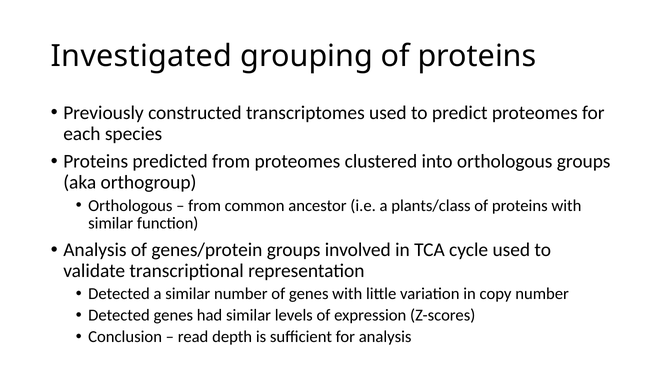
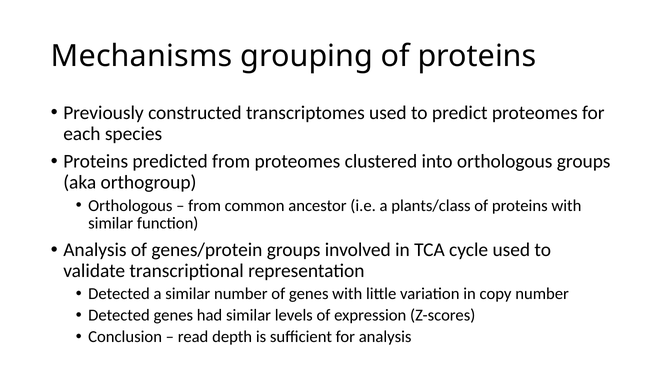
Investigated: Investigated -> Mechanisms
